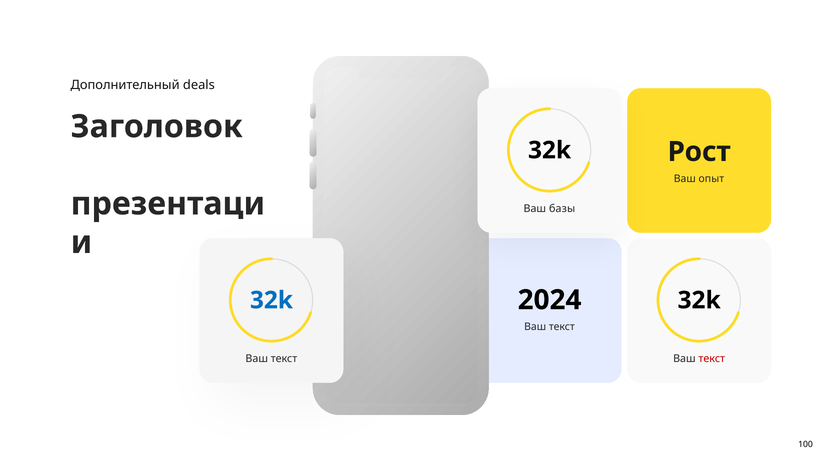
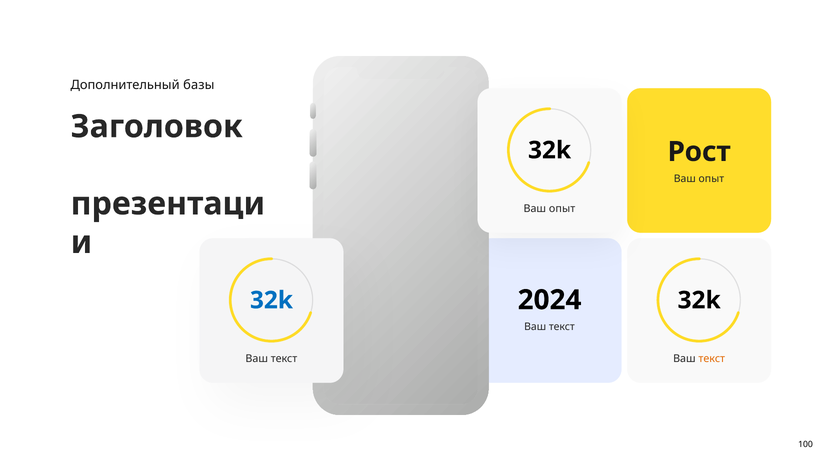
deals: deals -> базы
базы at (562, 209): базы -> опыт
текст at (712, 359) colour: red -> orange
